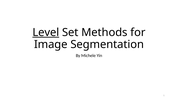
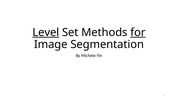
for underline: none -> present
